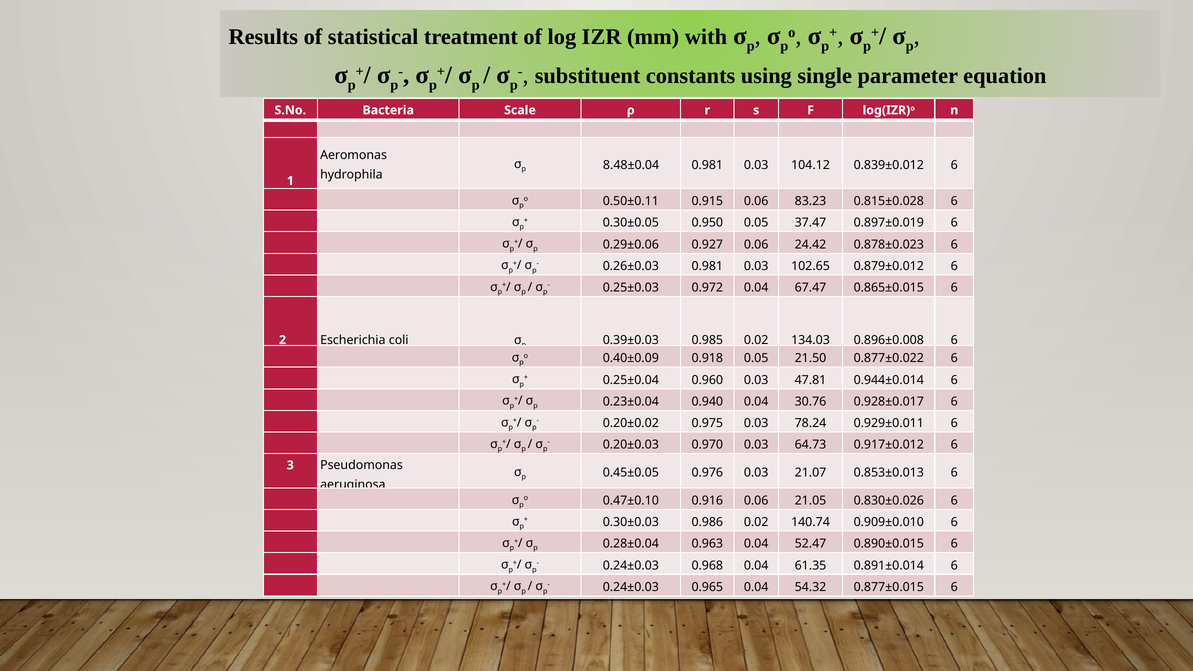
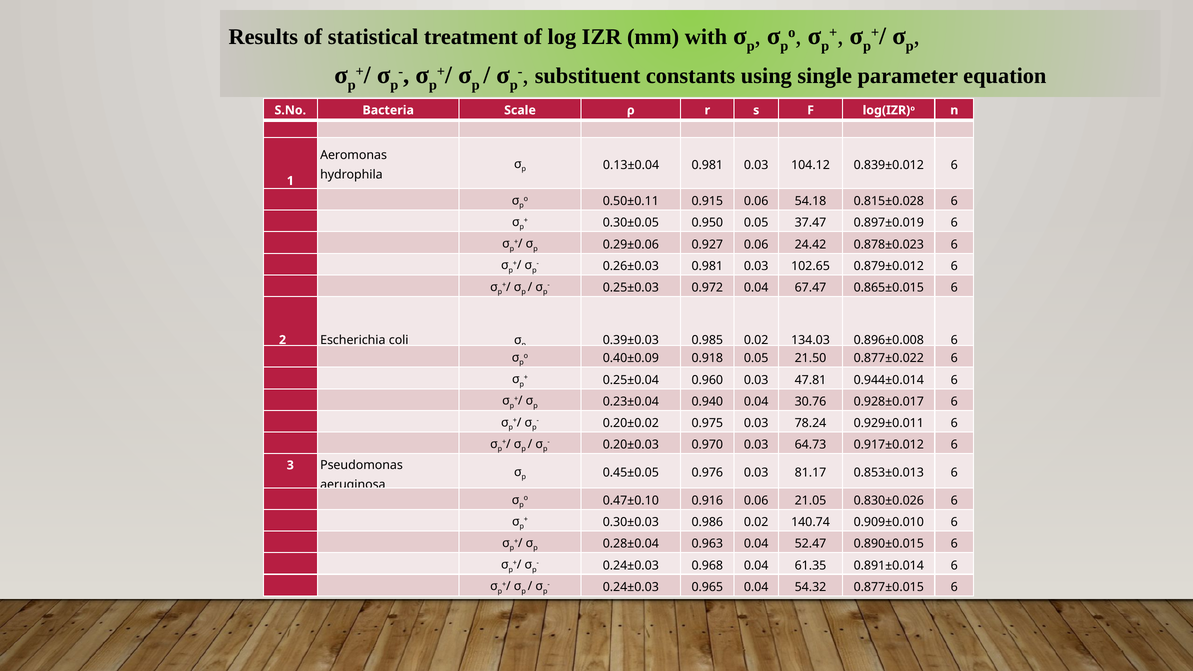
8.48±0.04: 8.48±0.04 -> 0.13±0.04
83.23: 83.23 -> 54.18
21.07: 21.07 -> 81.17
